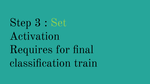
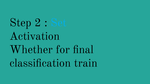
3: 3 -> 2
Set colour: light green -> light blue
Requires: Requires -> Whether
